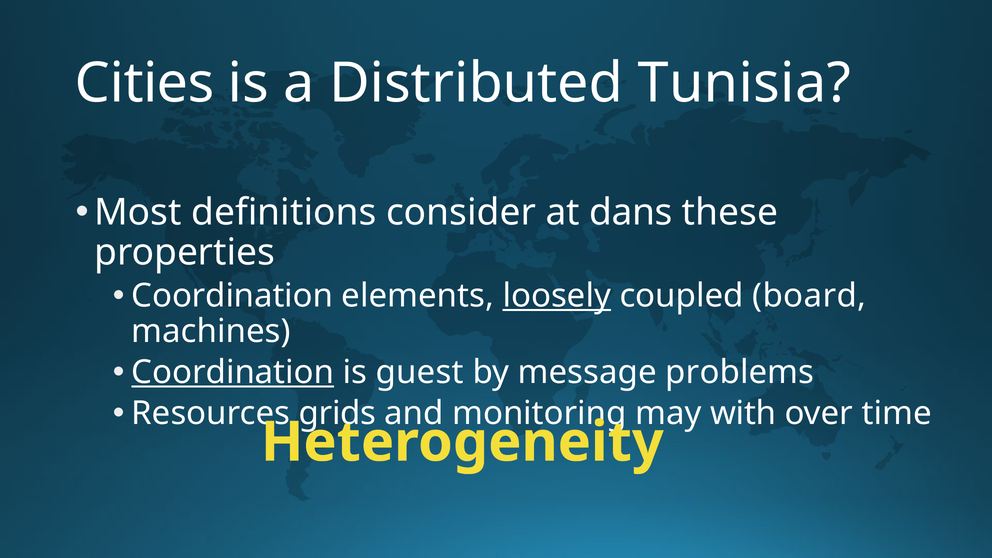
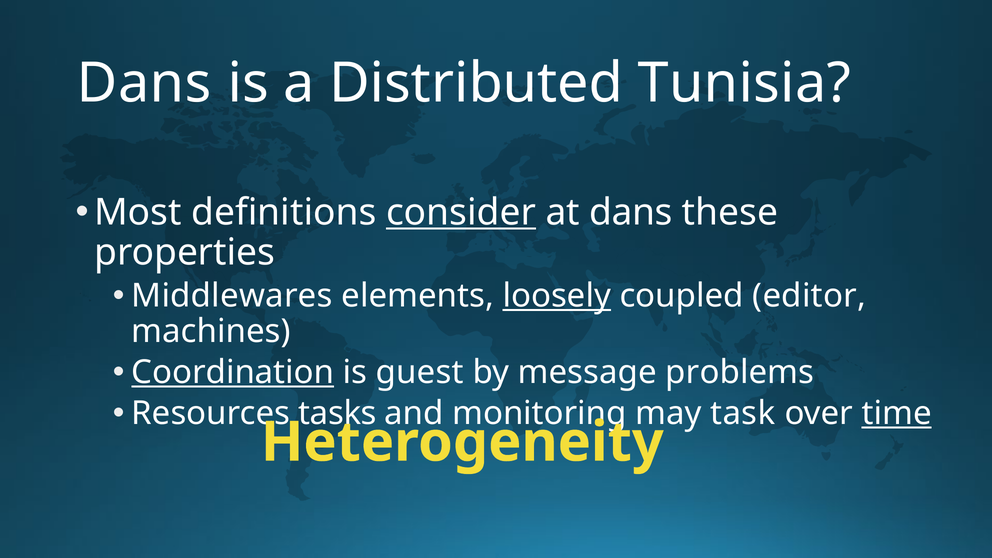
Cities at (145, 83): Cities -> Dans
consider underline: none -> present
Coordination at (232, 296): Coordination -> Middlewares
board: board -> editor
grids: grids -> tasks
with: with -> task
time underline: none -> present
